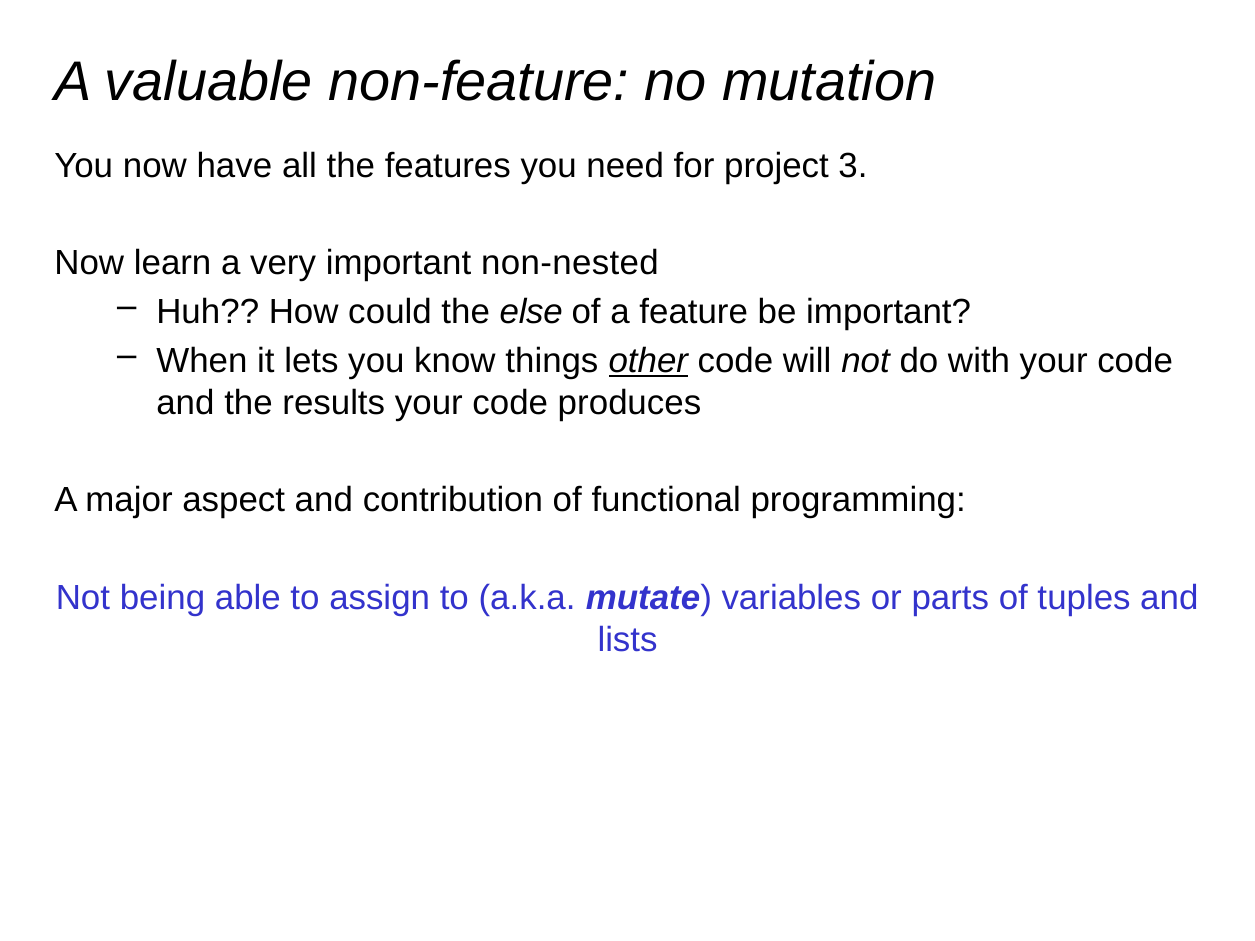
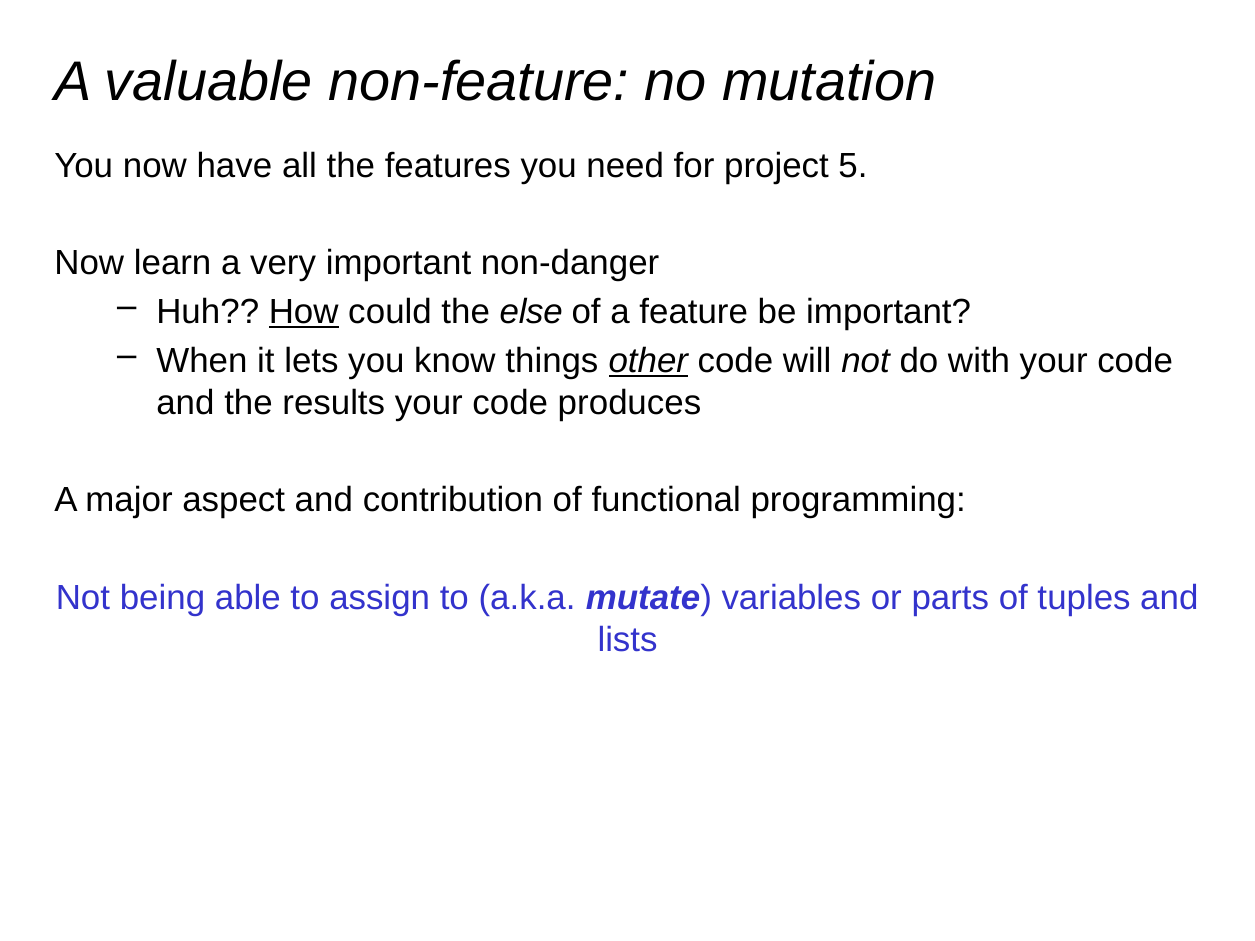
3: 3 -> 5
non-nested: non-nested -> non-danger
How underline: none -> present
